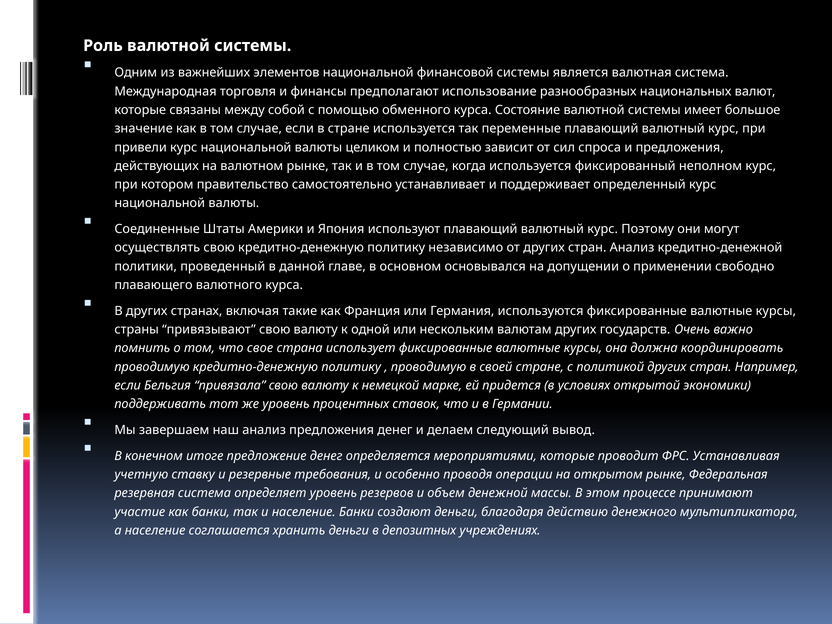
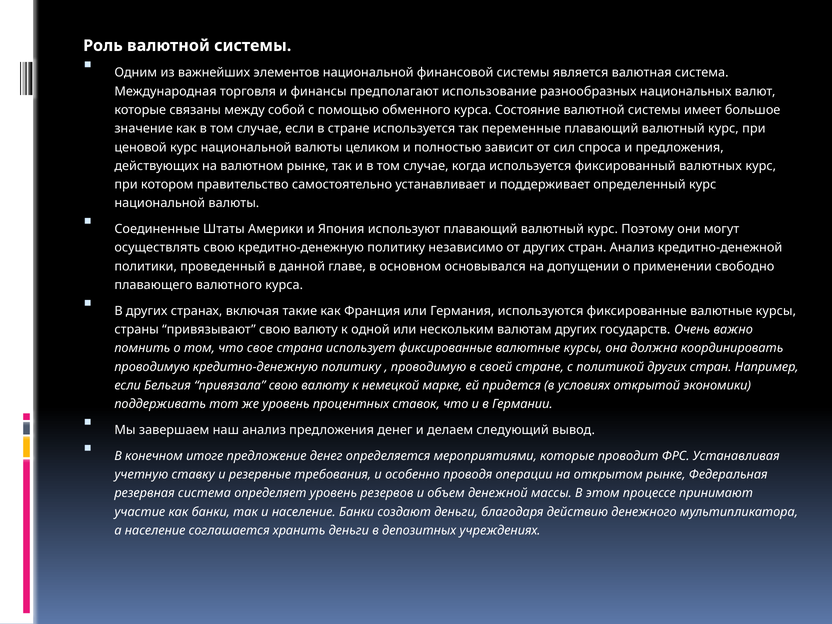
привели: привели -> ценовой
неполном: неполном -> валютных
